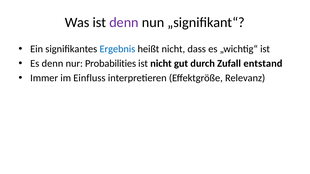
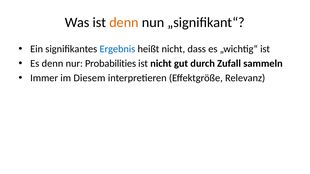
denn at (124, 22) colour: purple -> orange
entstand: entstand -> sammeln
Einfluss: Einfluss -> Diesem
